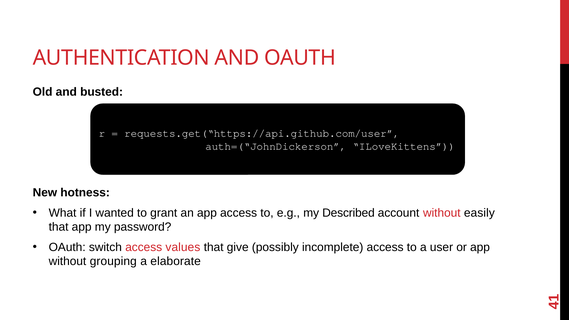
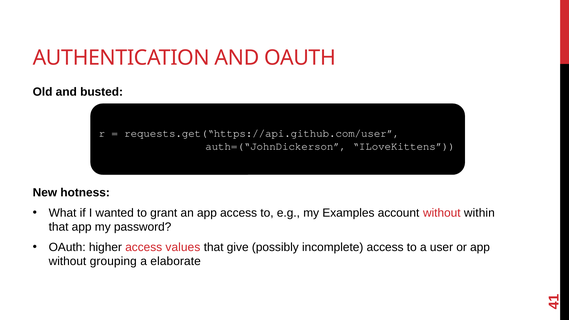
Described: Described -> Examples
easily: easily -> within
switch: switch -> higher
